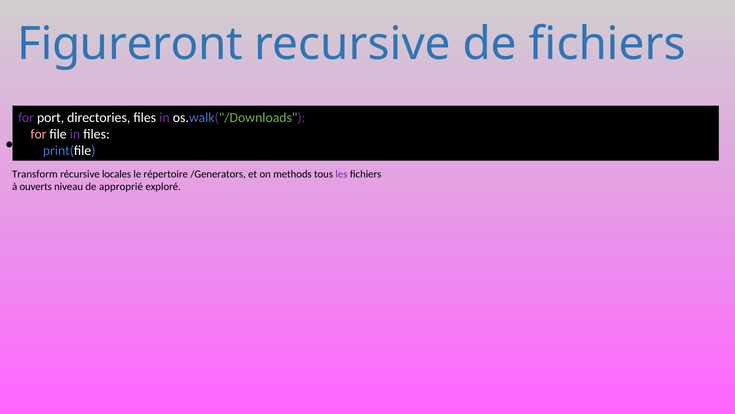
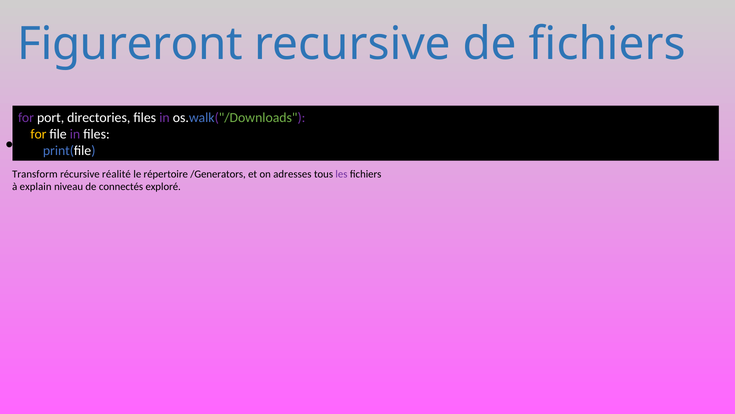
for at (38, 134) colour: pink -> yellow
locales: locales -> réalité
methods: methods -> adresses
ouverts: ouverts -> explain
approprié: approprié -> connectés
